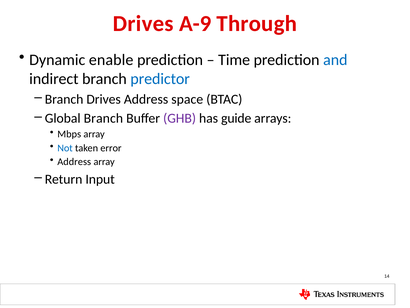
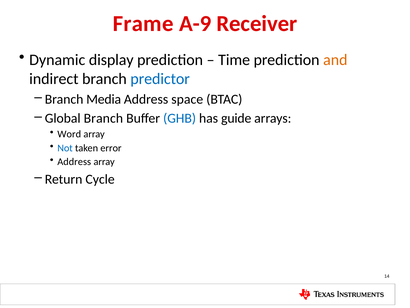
Drives at (143, 24): Drives -> Frame
Through: Through -> Receiver
enable: enable -> display
and colour: blue -> orange
Branch Drives: Drives -> Media
GHB colour: purple -> blue
Mbps: Mbps -> Word
Input: Input -> Cycle
